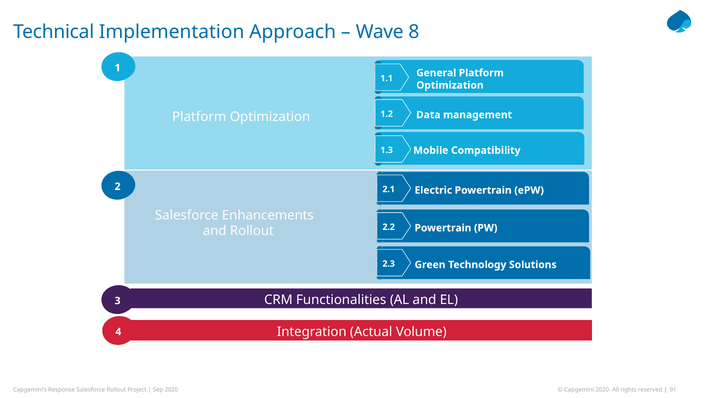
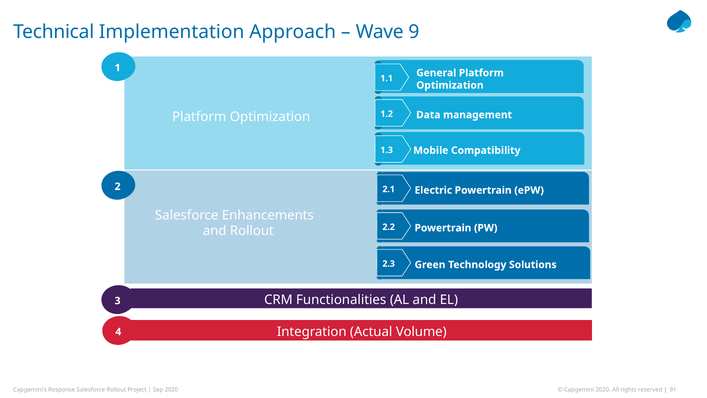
8: 8 -> 9
